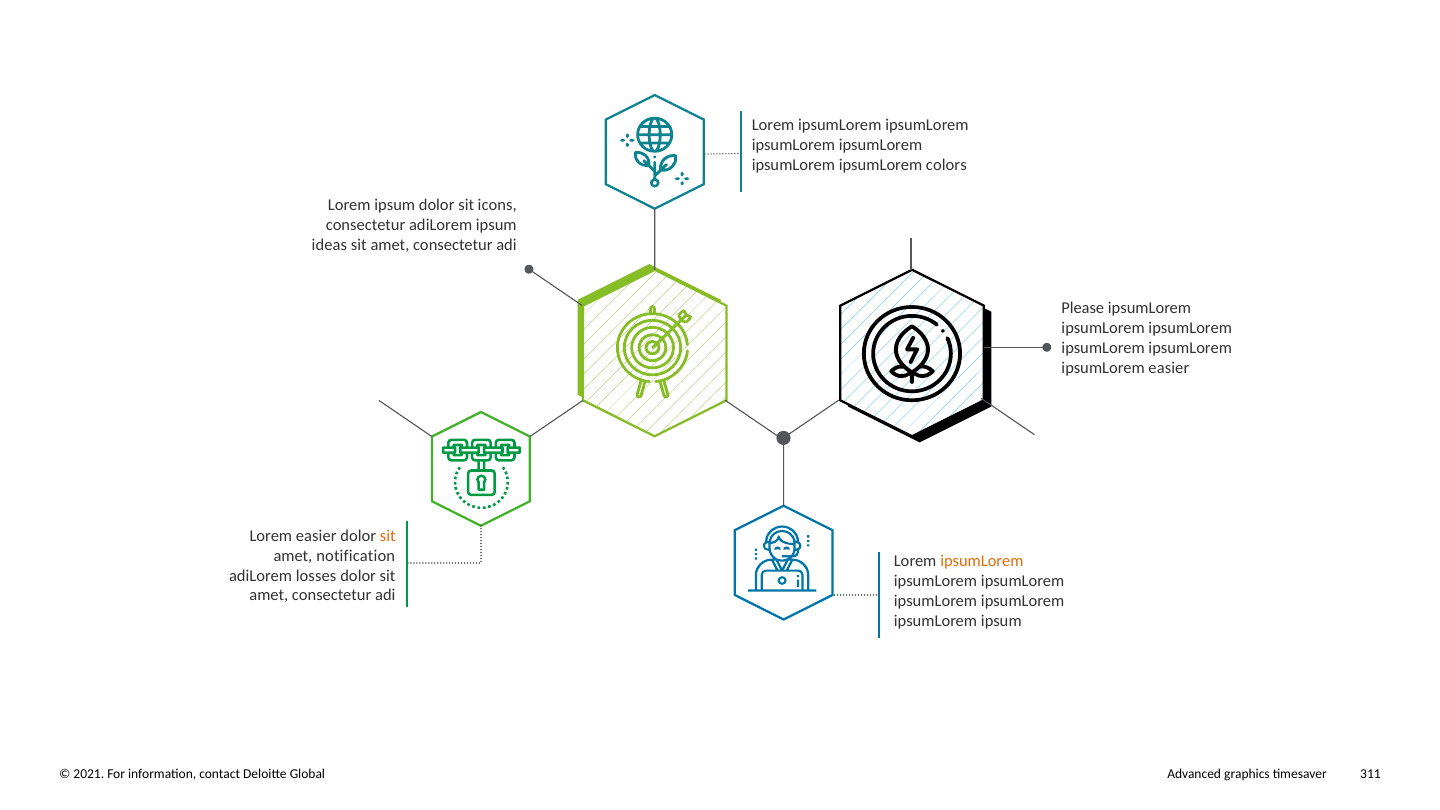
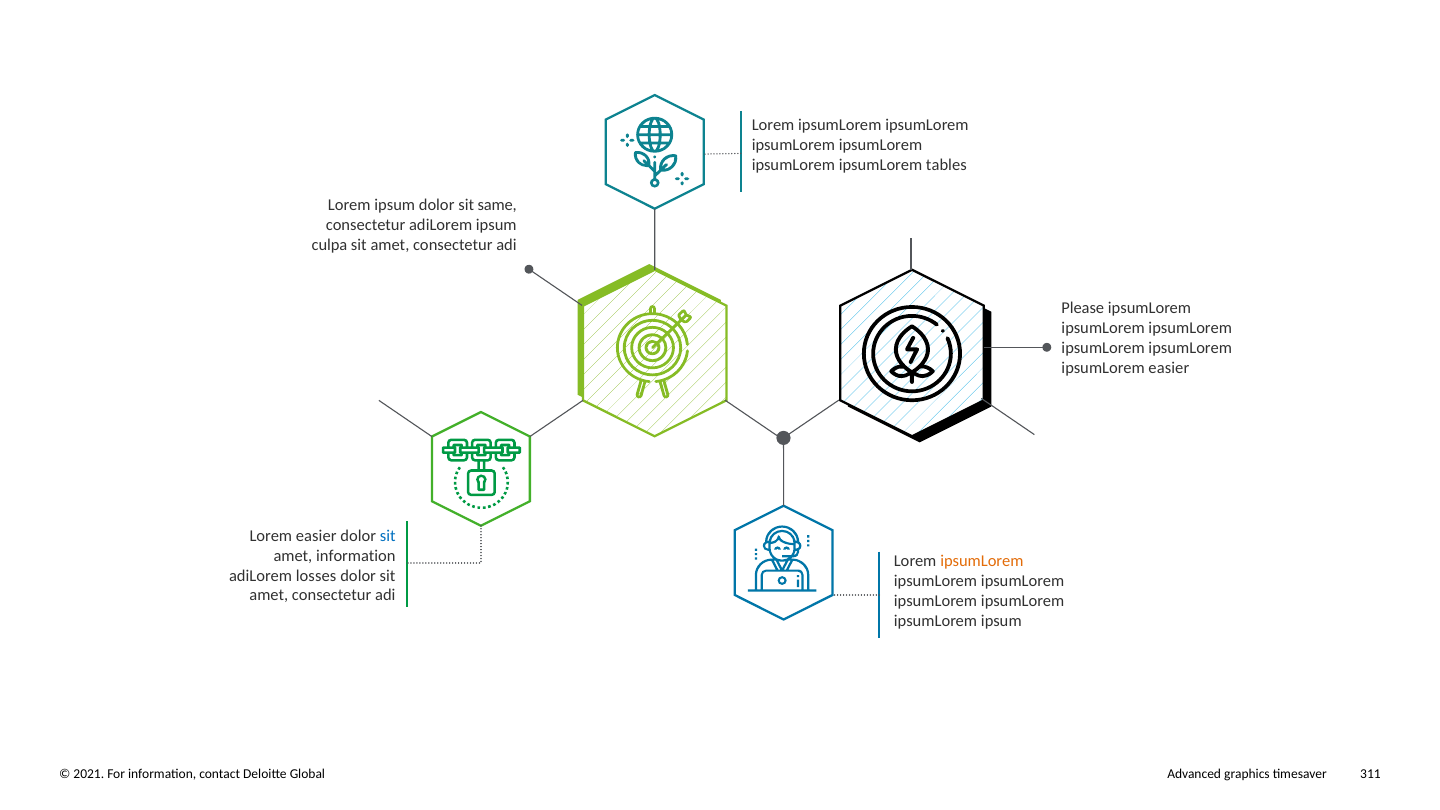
colors: colors -> tables
icons: icons -> same
ideas: ideas -> culpa
sit at (388, 536) colour: orange -> blue
amet notification: notification -> information
